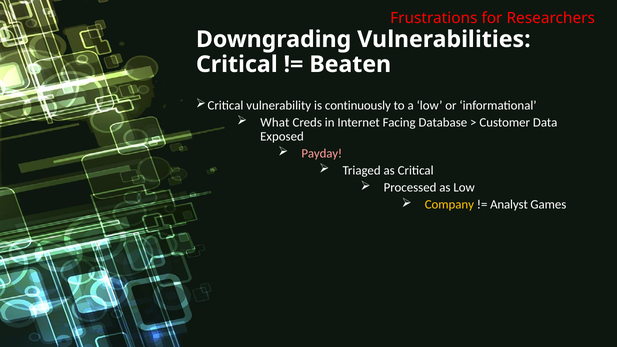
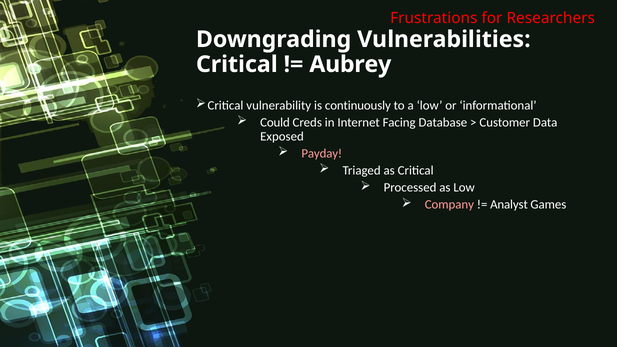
Beaten: Beaten -> Aubrey
What: What -> Could
Company colour: yellow -> pink
